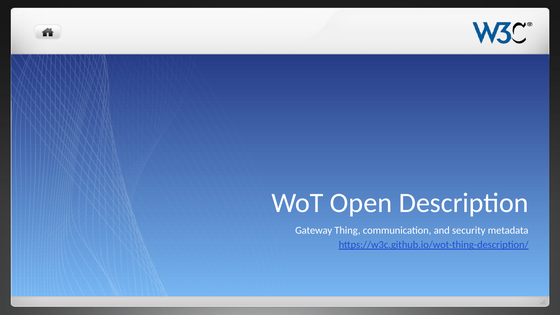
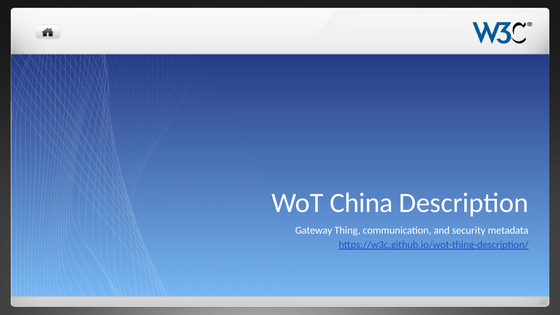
Open: Open -> China
